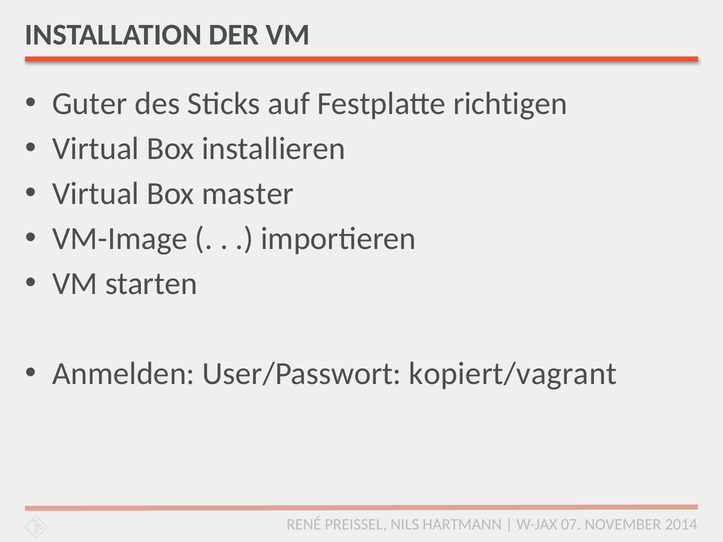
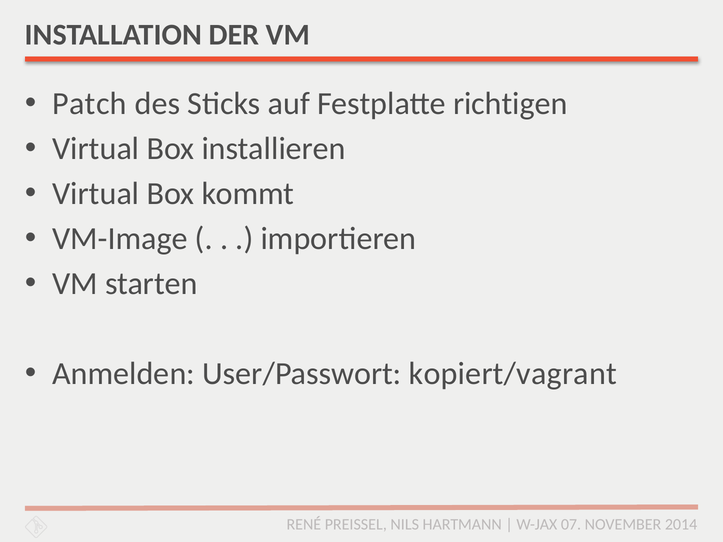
Guter: Guter -> Patch
master: master -> kommt
